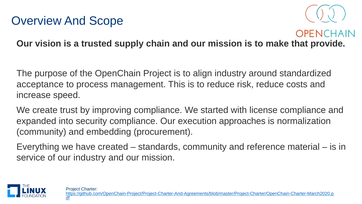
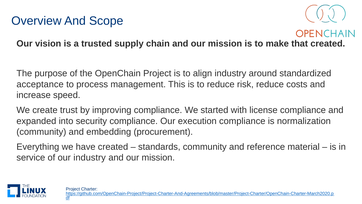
that provide: provide -> created
execution approaches: approaches -> compliance
